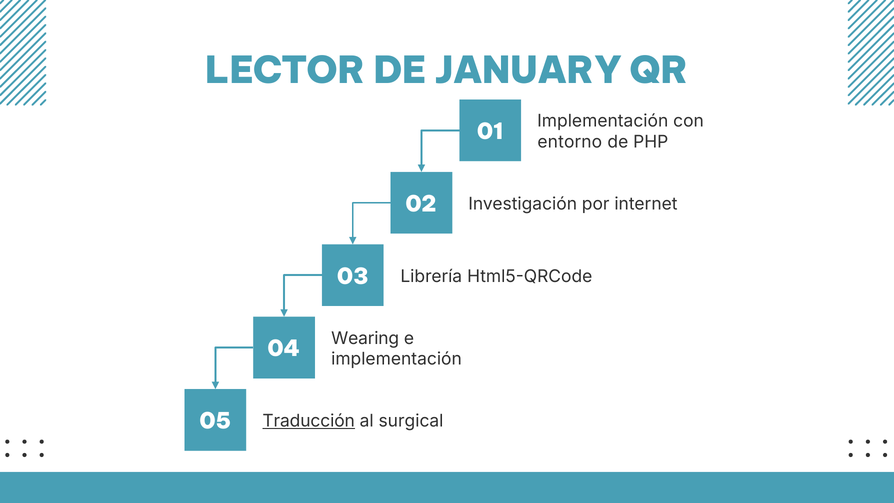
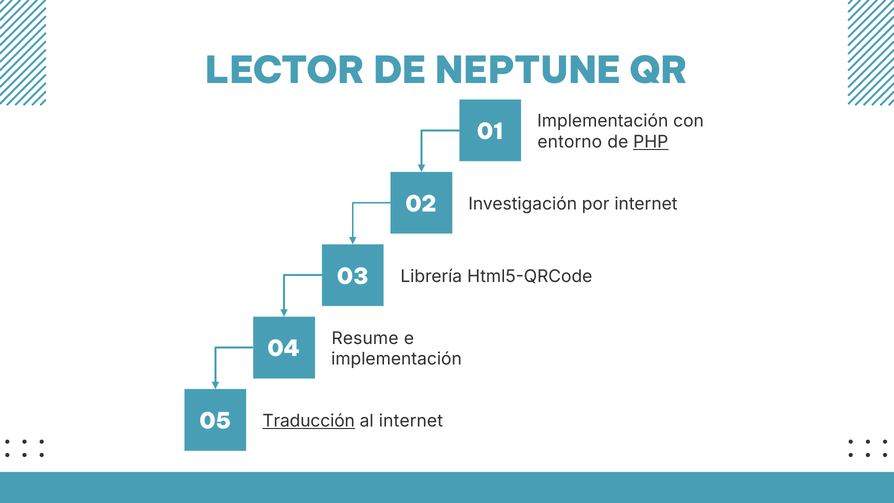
JANUARY: JANUARY -> NEPTUNE
PHP underline: none -> present
Wearing: Wearing -> Resume
al surgical: surgical -> internet
